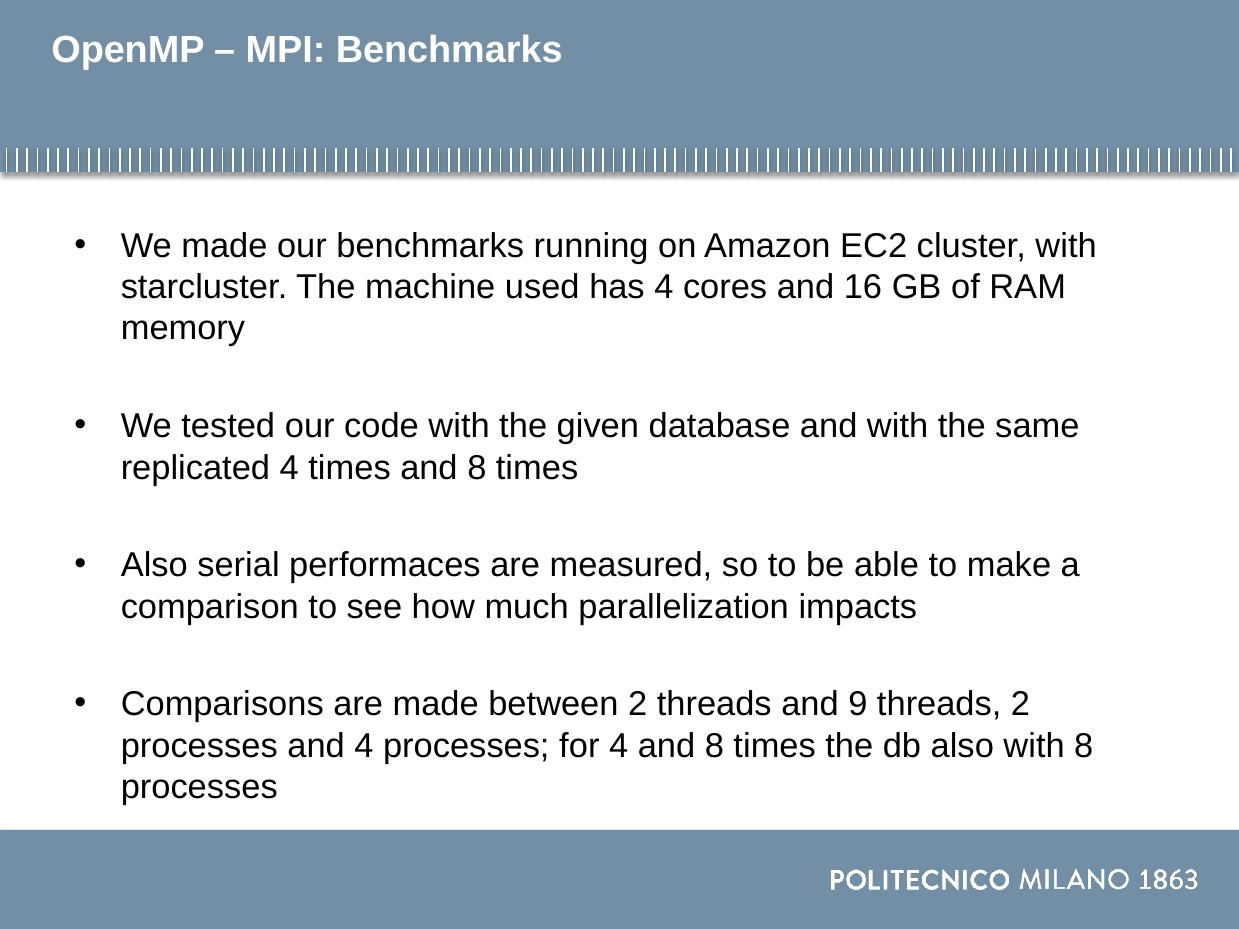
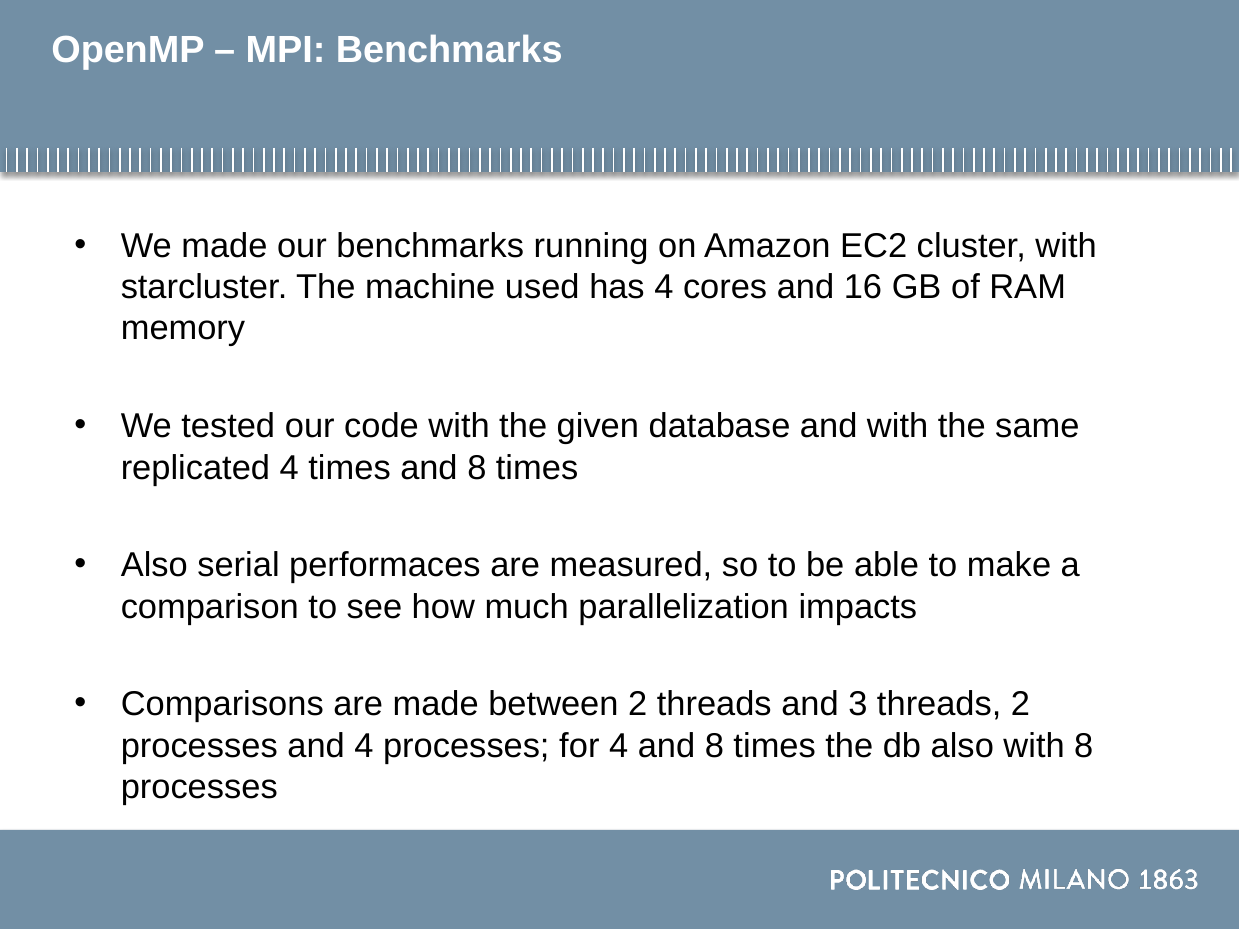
9: 9 -> 3
